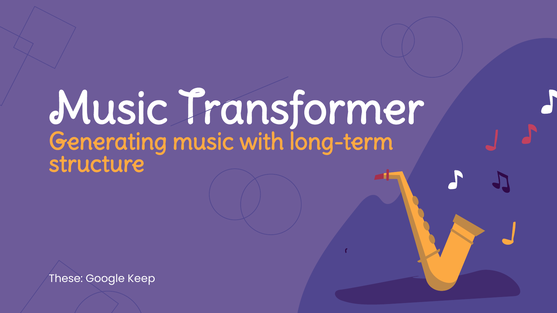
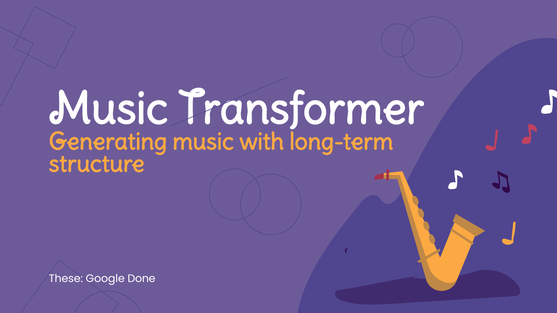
Keep: Keep -> Done
